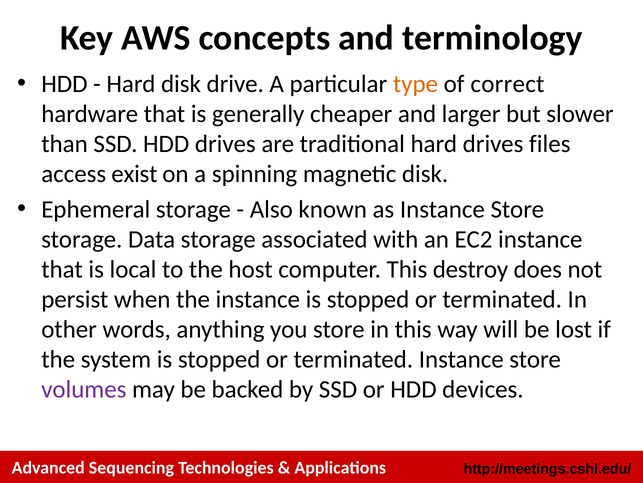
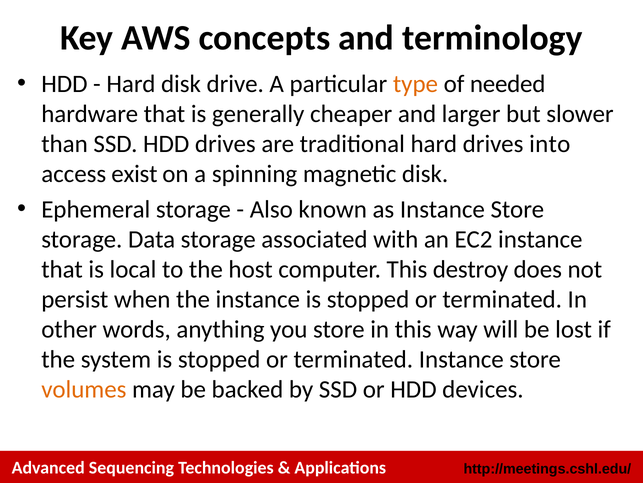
correct: correct -> needed
files: files -> into
volumes colour: purple -> orange
